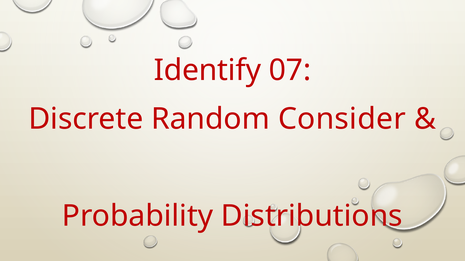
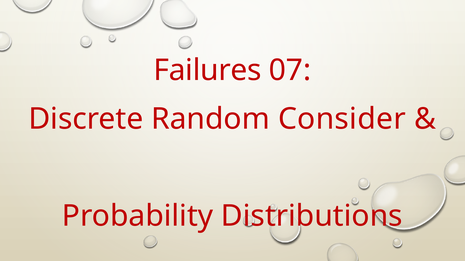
Identify: Identify -> Failures
